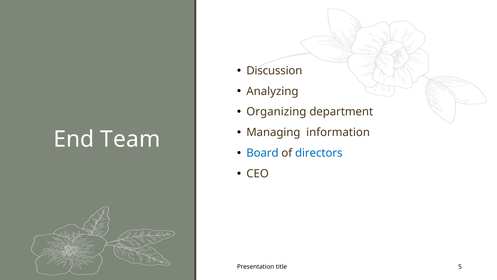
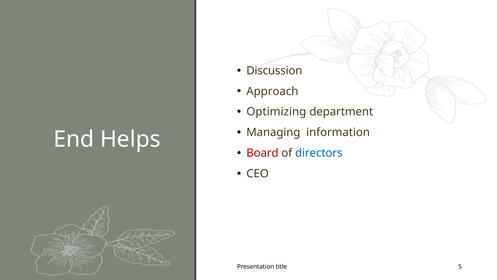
Analyzing: Analyzing -> Approach
Organizing: Organizing -> Optimizing
Team: Team -> Helps
Board colour: blue -> red
